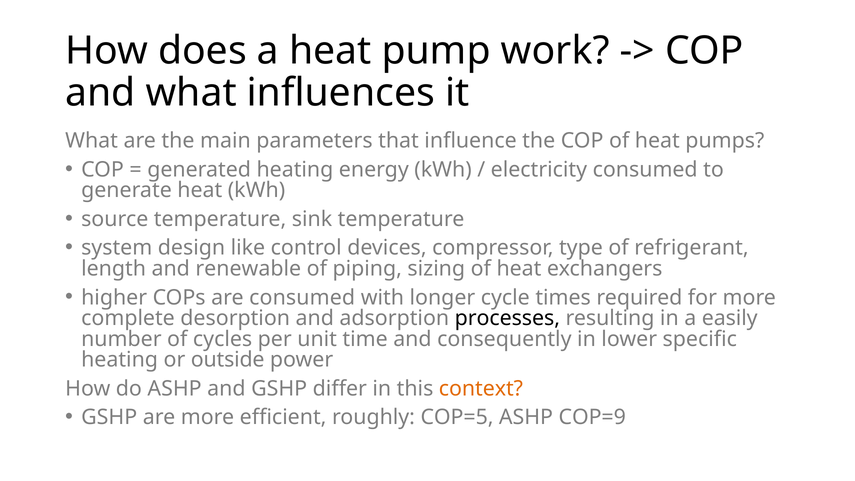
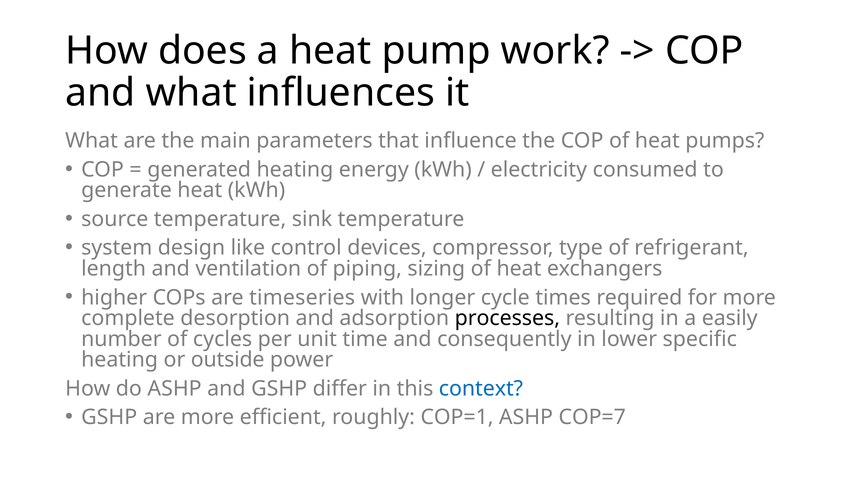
renewable: renewable -> ventilation
are consumed: consumed -> timeseries
context colour: orange -> blue
COP=5: COP=5 -> COP=1
COP=9: COP=9 -> COP=7
